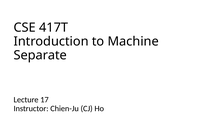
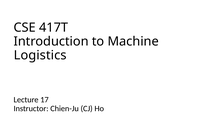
Separate: Separate -> Logistics
